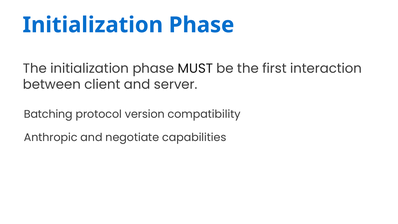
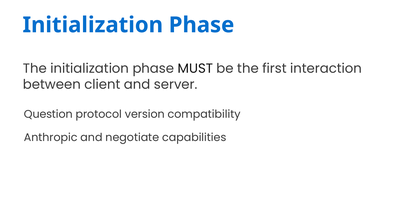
Batching: Batching -> Question
